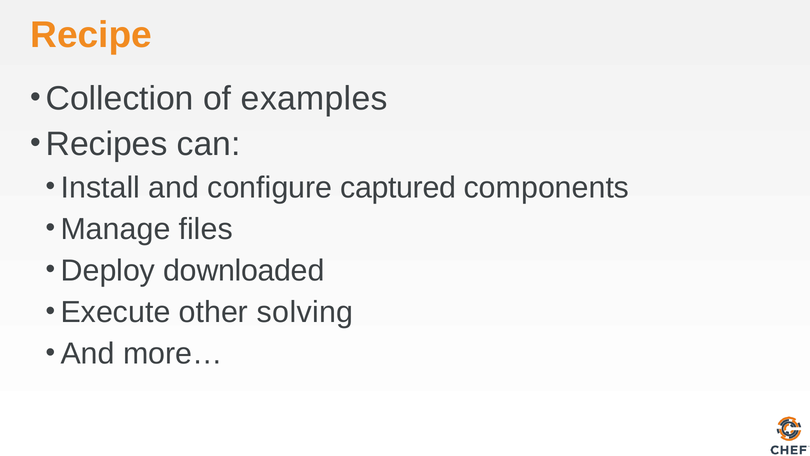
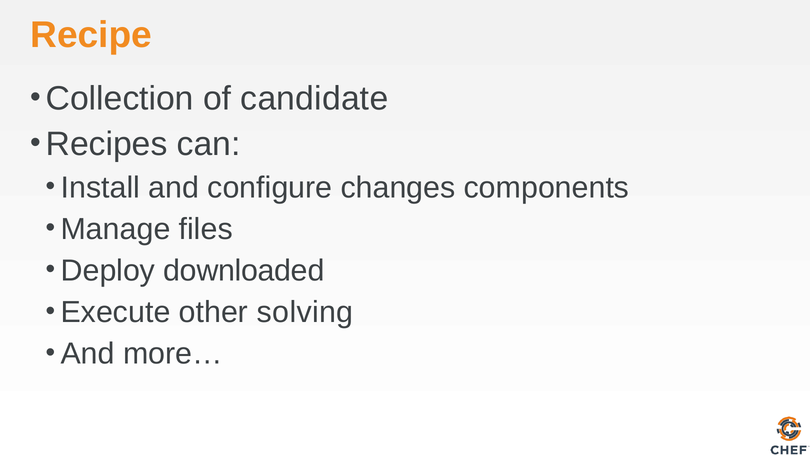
examples: examples -> candidate
captured: captured -> changes
